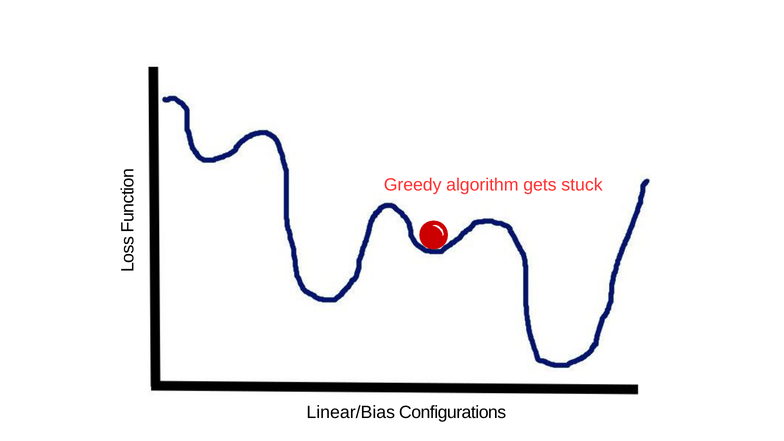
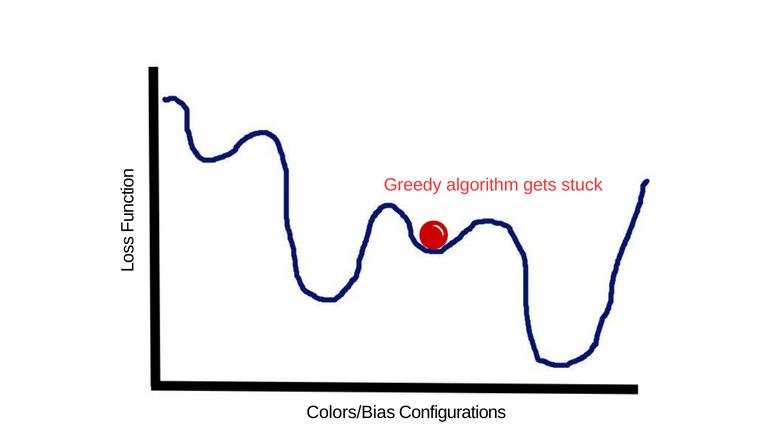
Linear/Bias: Linear/Bias -> Colors/Bias
